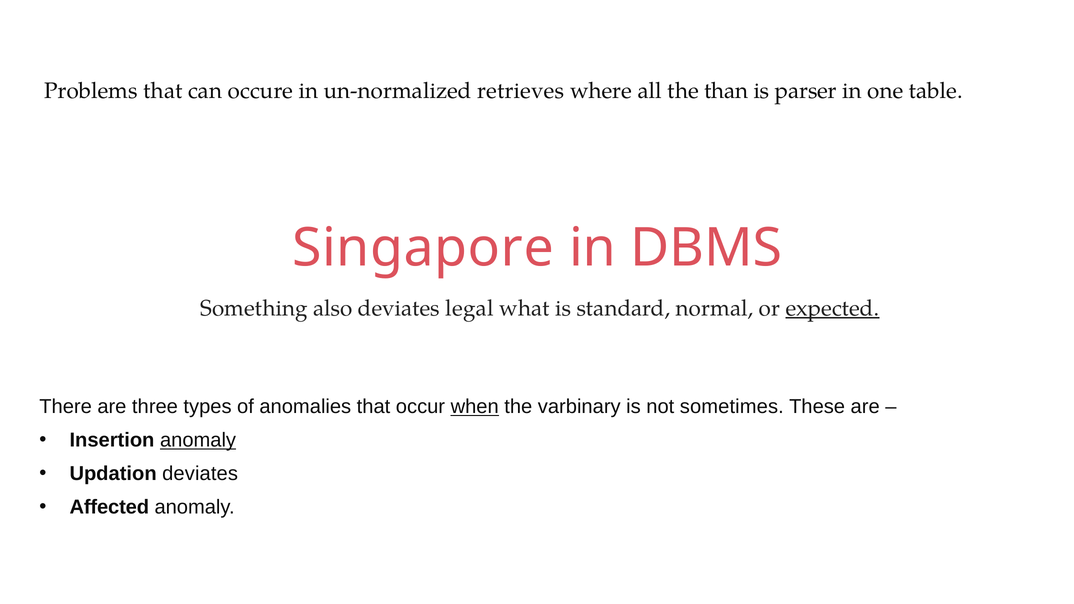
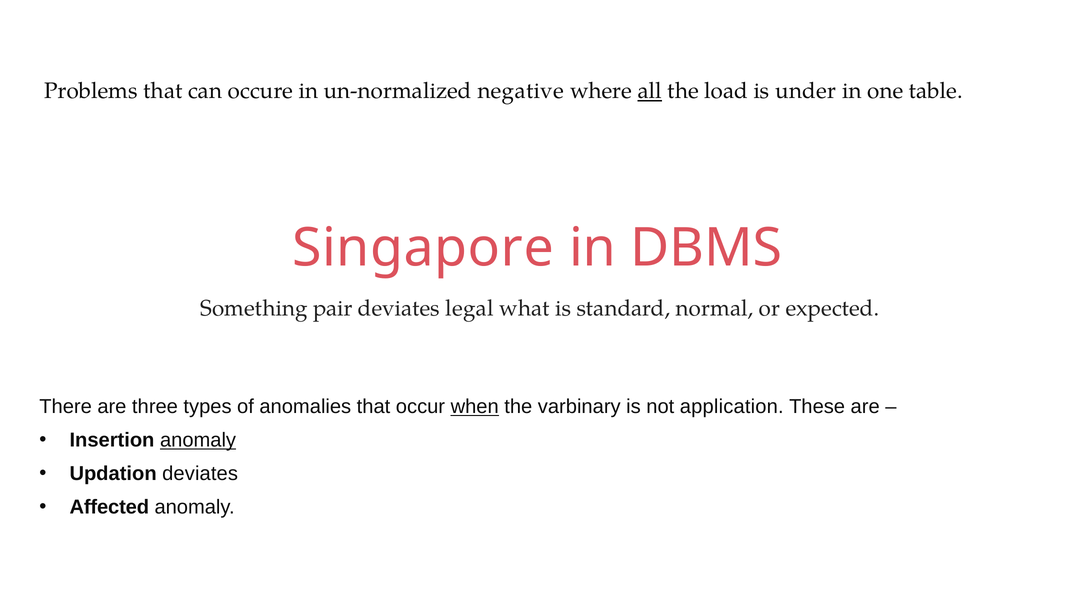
retrieves: retrieves -> negative
all underline: none -> present
than: than -> load
parser: parser -> under
also: also -> pair
expected underline: present -> none
sometimes: sometimes -> application
